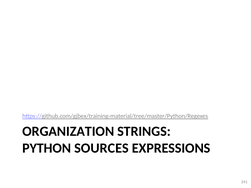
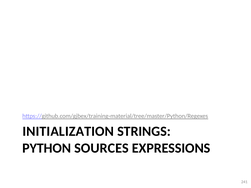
ORGANIZATION: ORGANIZATION -> INITIALIZATION
